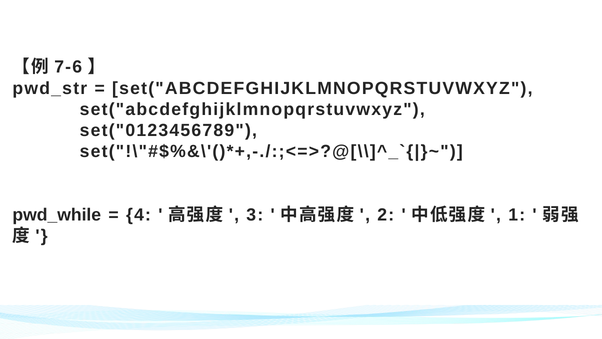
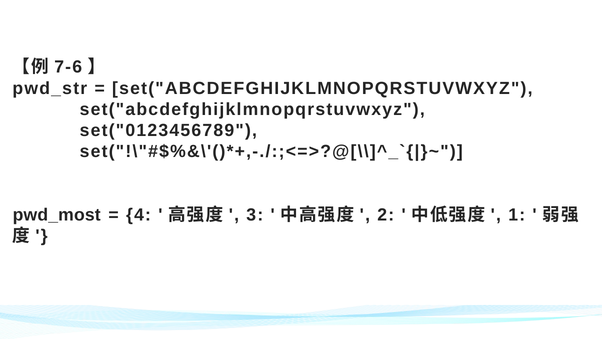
pwd_while: pwd_while -> pwd_most
